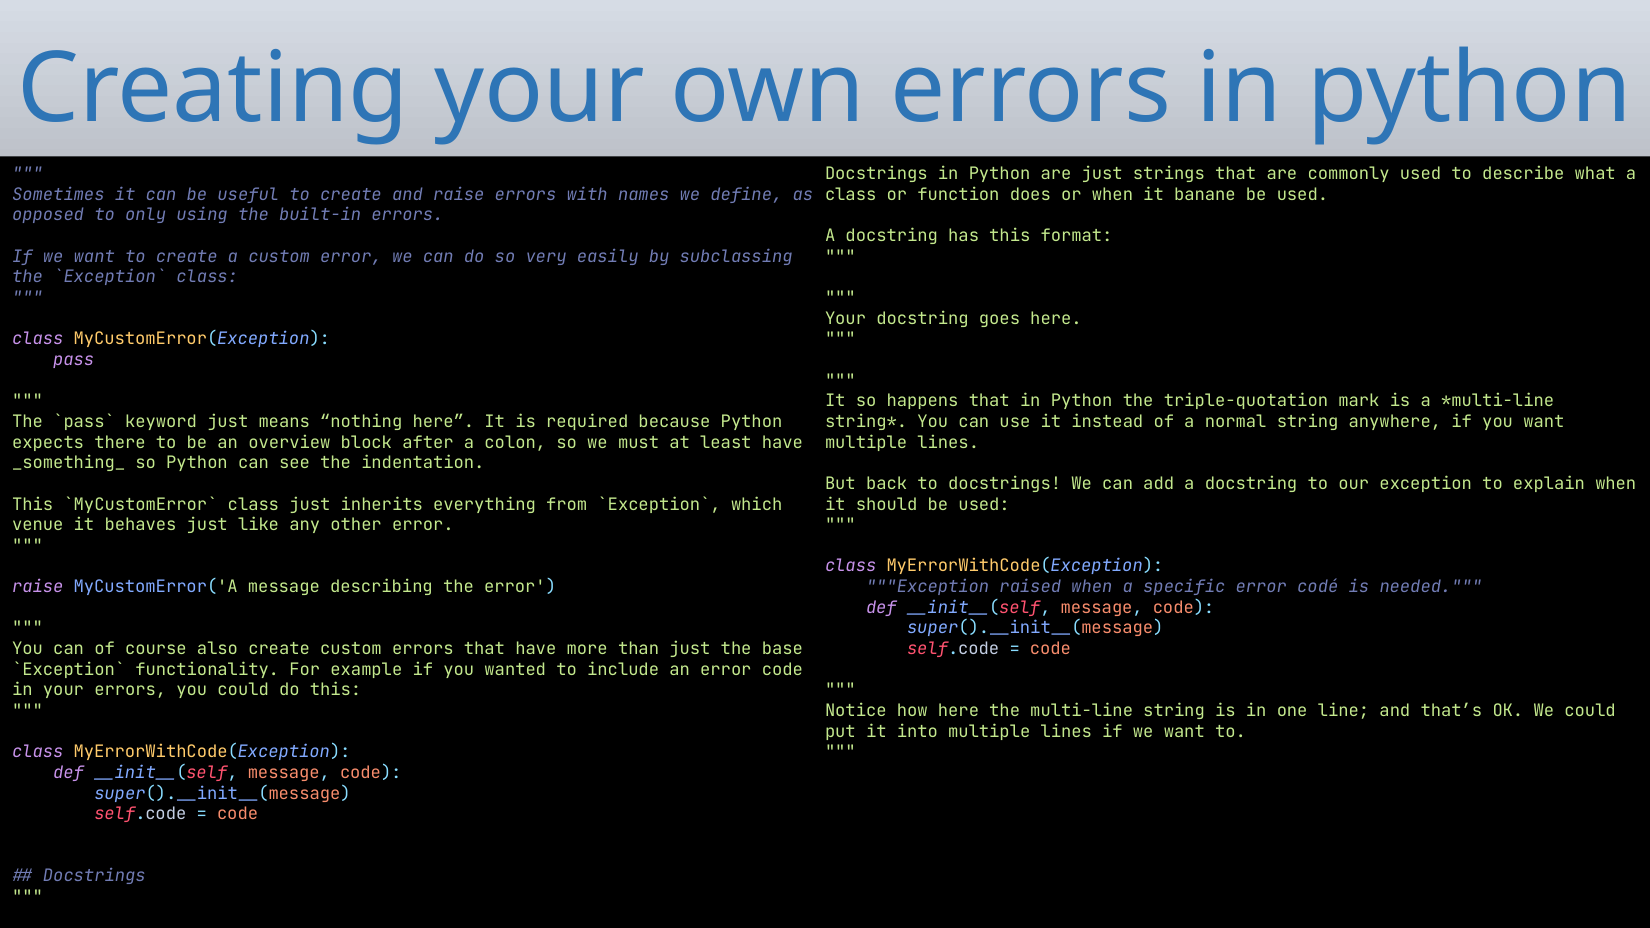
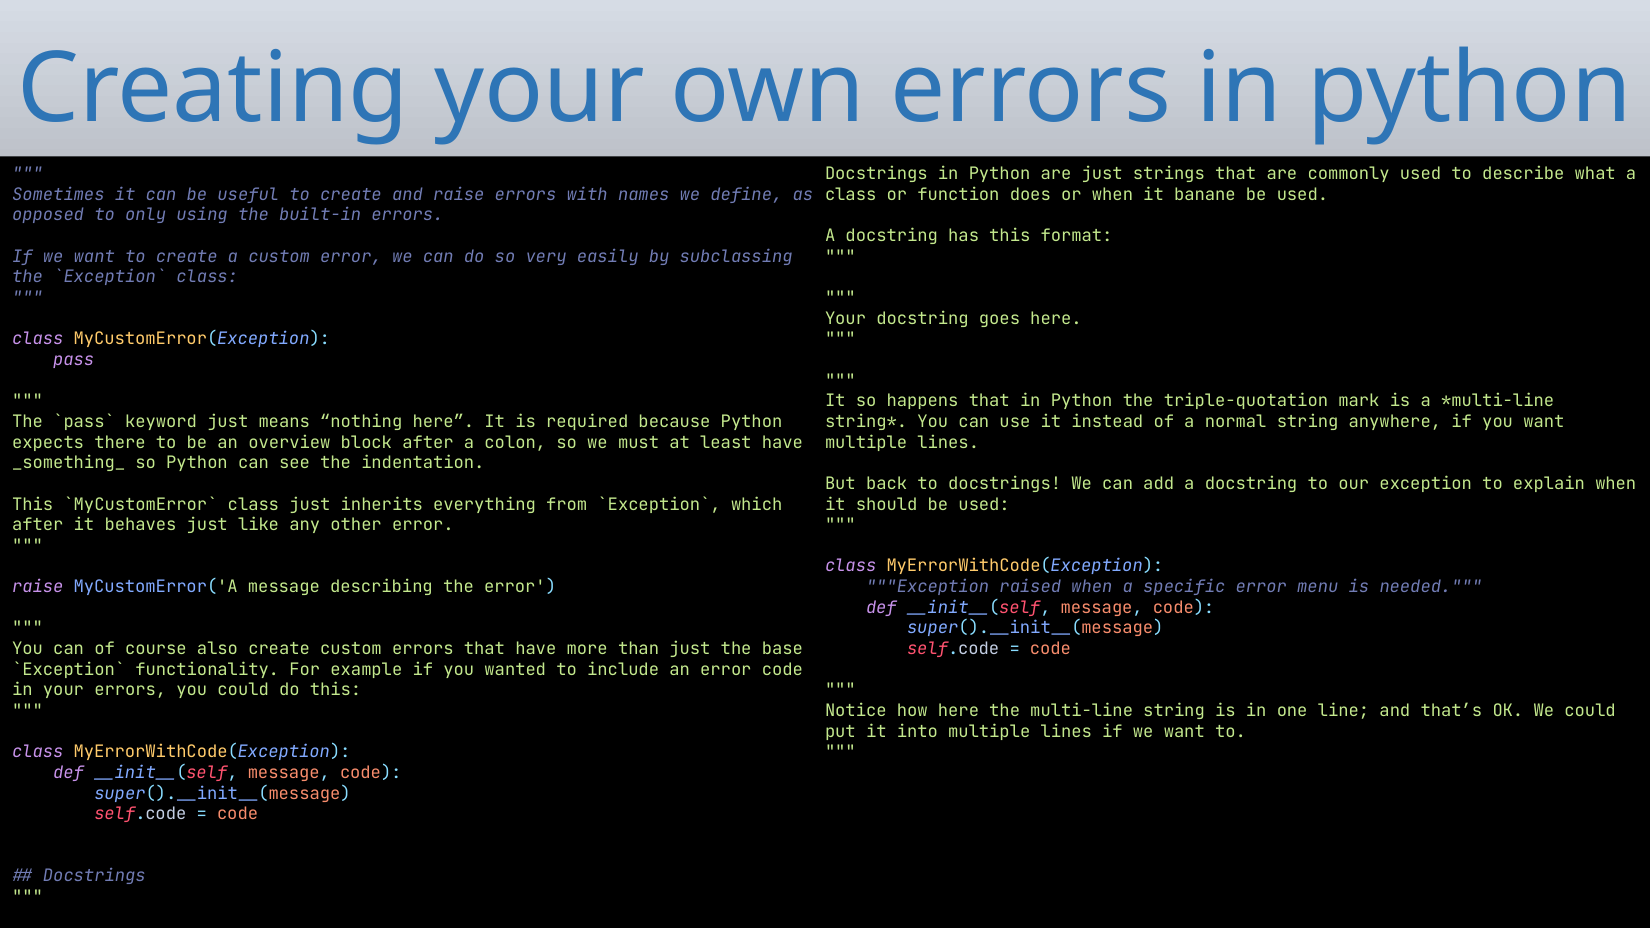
venue at (38, 525): venue -> after
codé: codé -> menu
